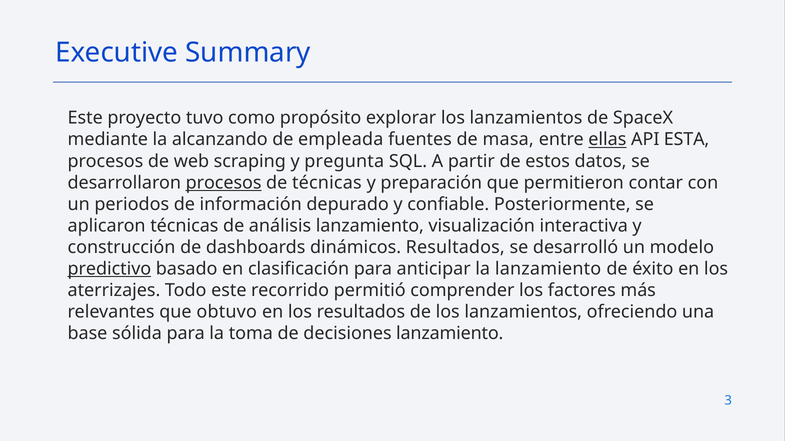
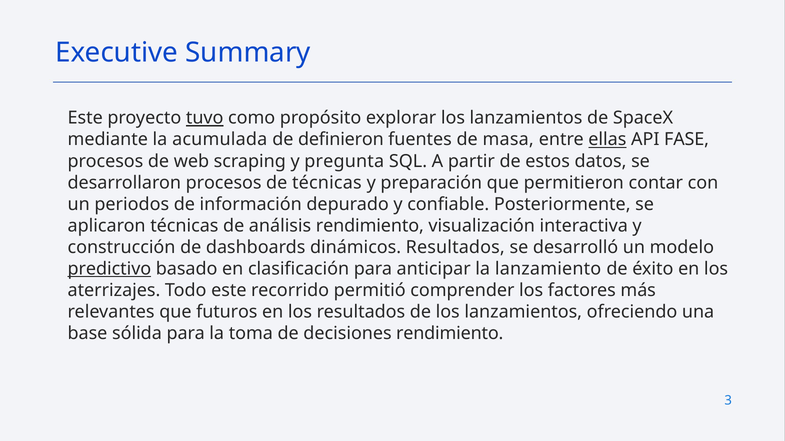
tuvo underline: none -> present
alcanzando: alcanzando -> acumulada
empleada: empleada -> definieron
ESTA: ESTA -> FASE
procesos at (224, 183) underline: present -> none
análisis lanzamiento: lanzamiento -> rendimiento
obtuvo: obtuvo -> futuros
decisiones lanzamiento: lanzamiento -> rendimiento
